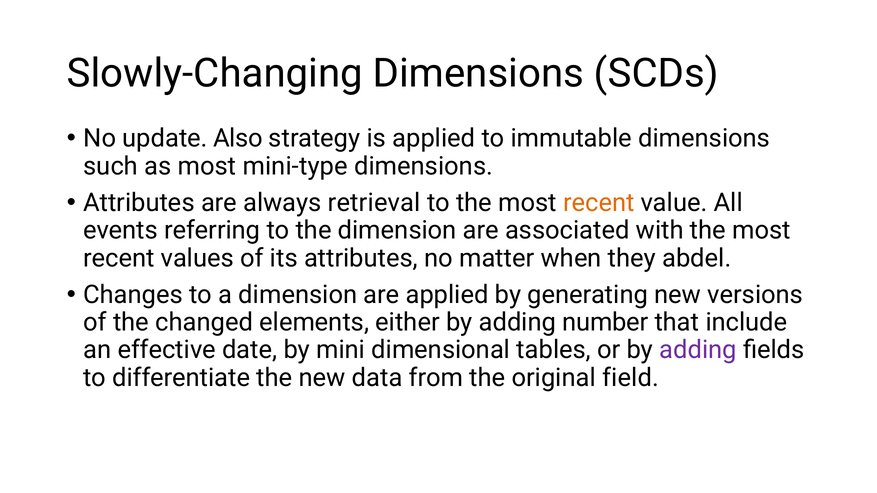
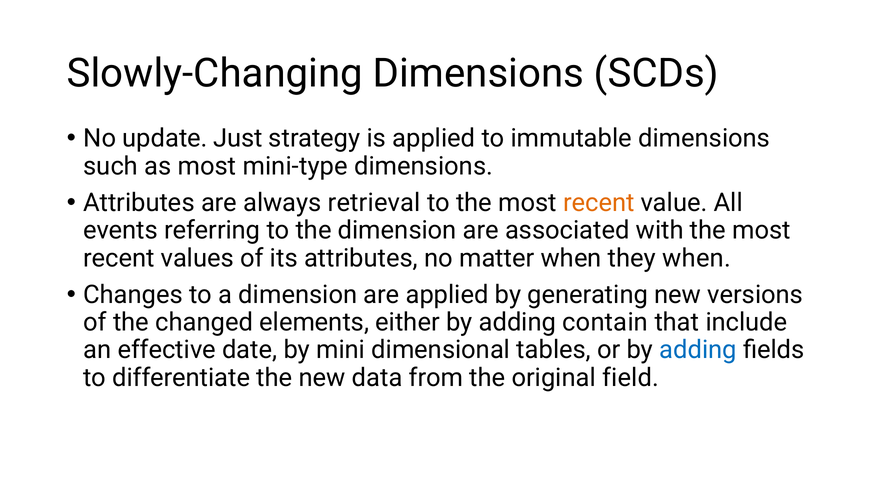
Also: Also -> Just
they abdel: abdel -> when
number: number -> contain
adding at (698, 350) colour: purple -> blue
